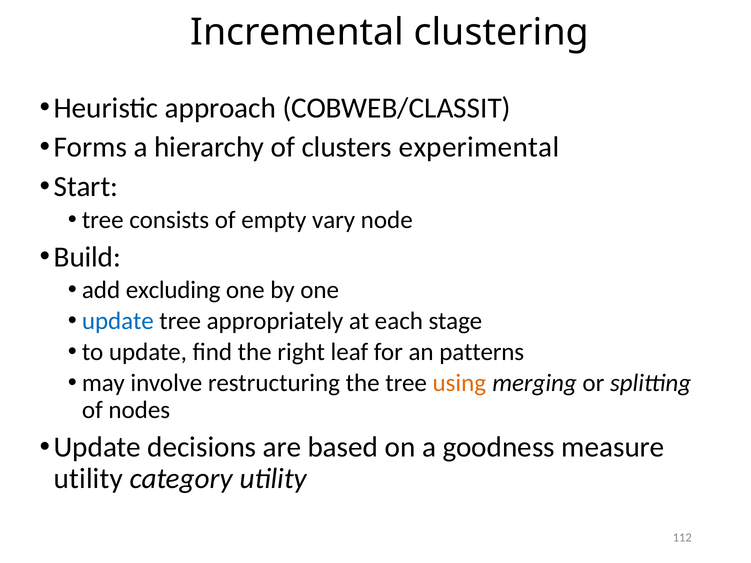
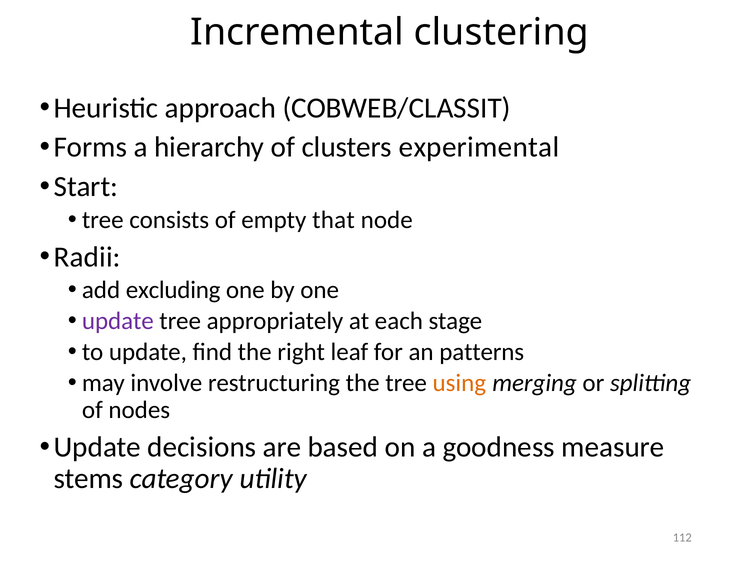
vary: vary -> that
Build: Build -> Radii
update at (118, 321) colour: blue -> purple
utility at (88, 479): utility -> stems
